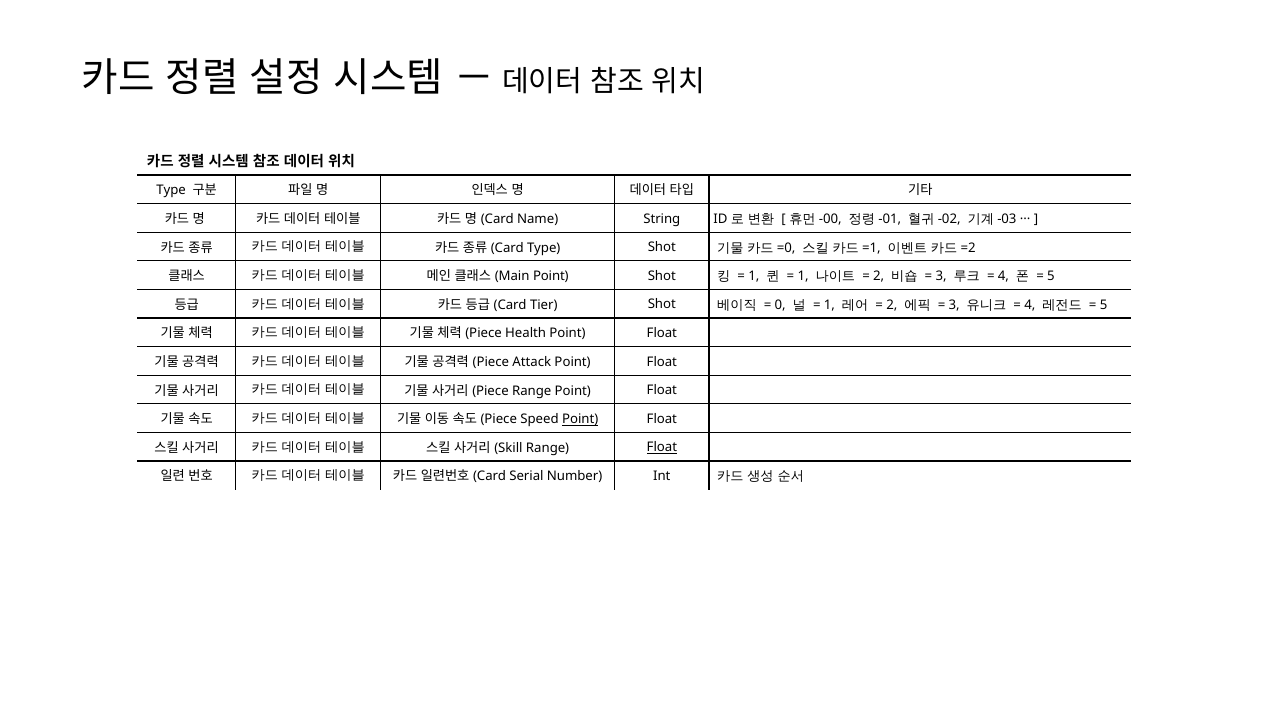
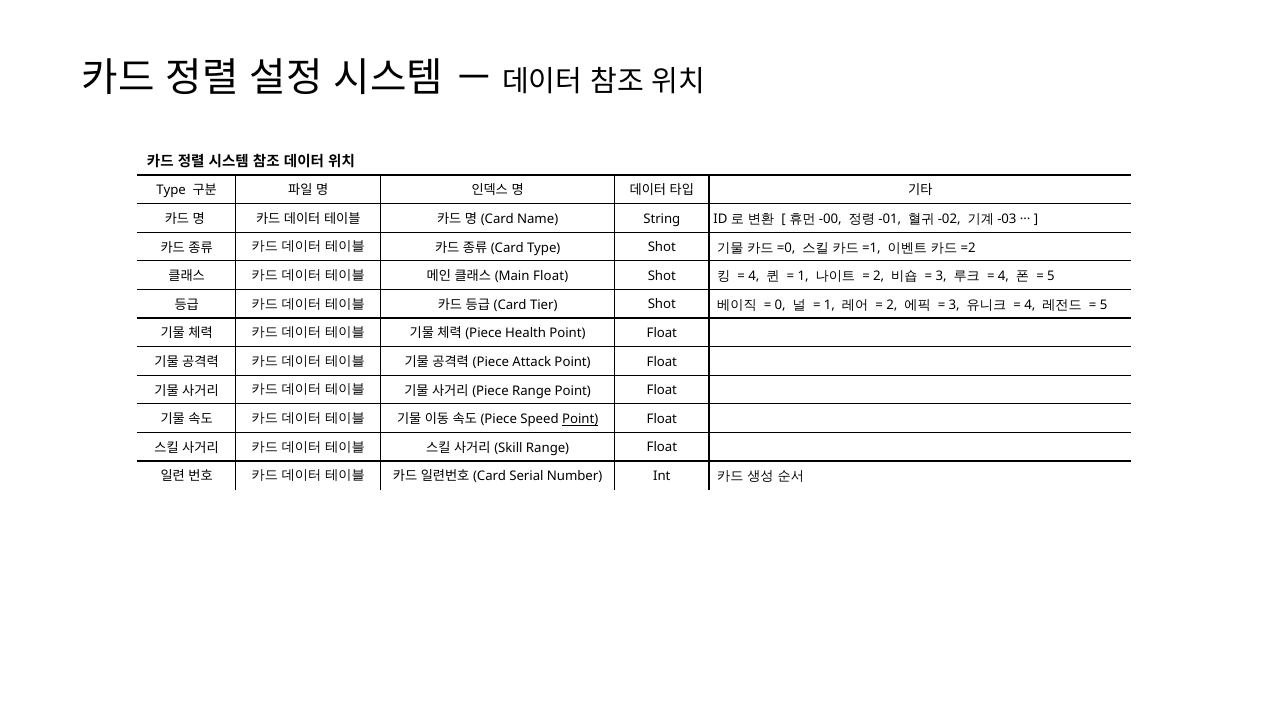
Point at (551, 276): Point -> Float
1 at (754, 276): 1 -> 4
Float at (662, 447) underline: present -> none
